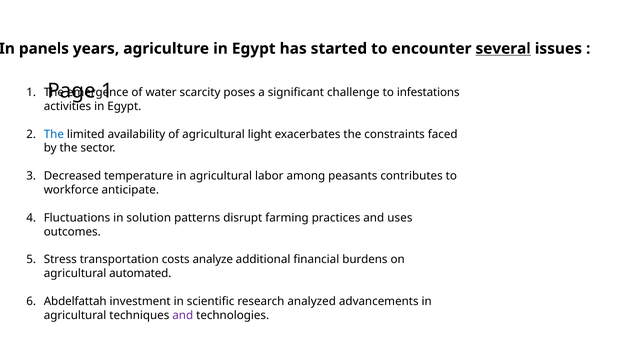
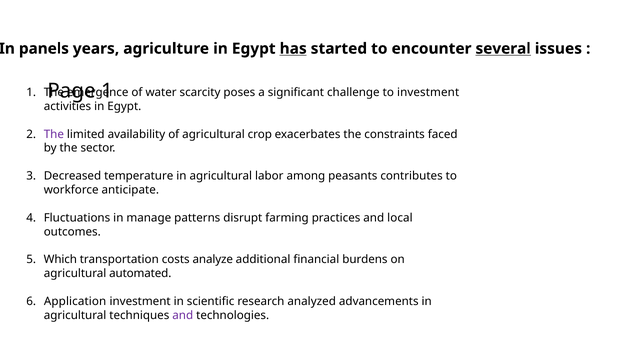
has underline: none -> present
to infestations: infestations -> investment
The at (54, 134) colour: blue -> purple
light: light -> crop
solution: solution -> manage
uses: uses -> local
Stress: Stress -> Which
Abdelfattah: Abdelfattah -> Application
